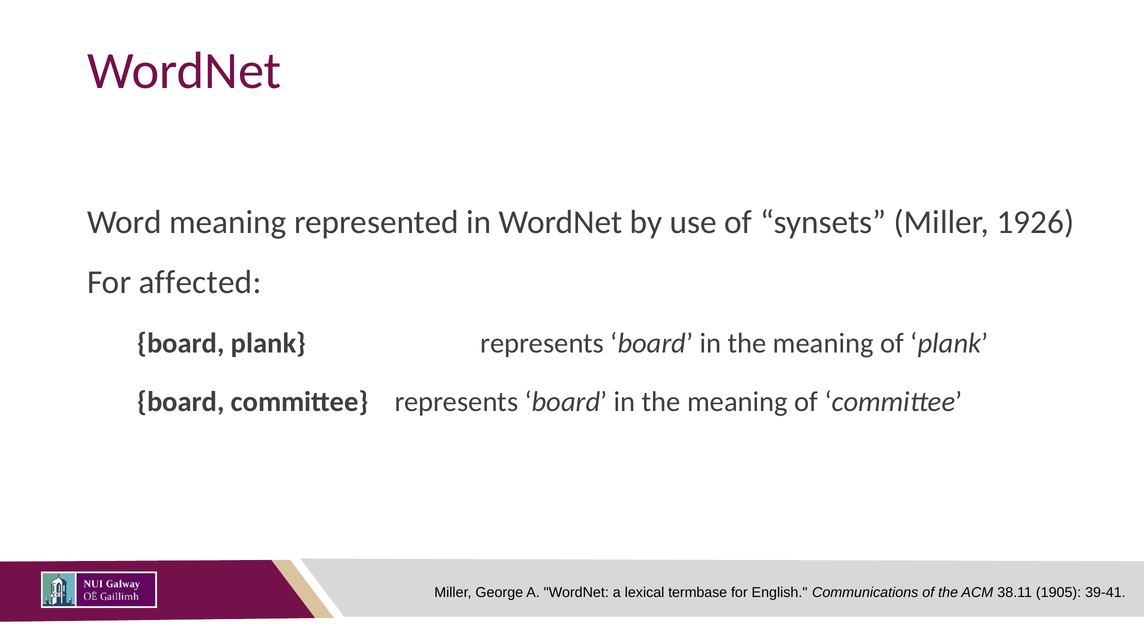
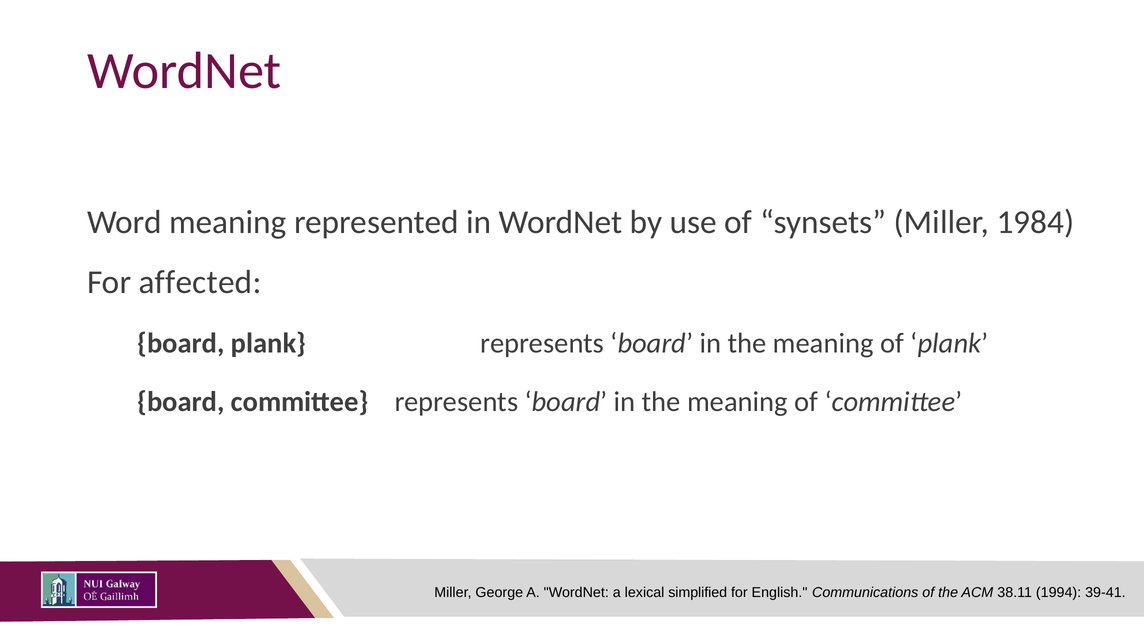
1926: 1926 -> 1984
termbase: termbase -> simplified
1905: 1905 -> 1994
